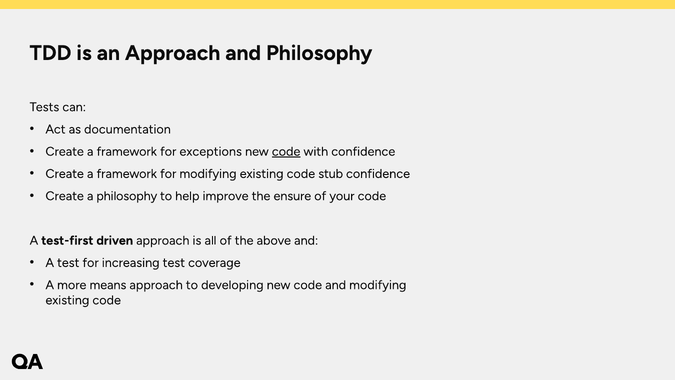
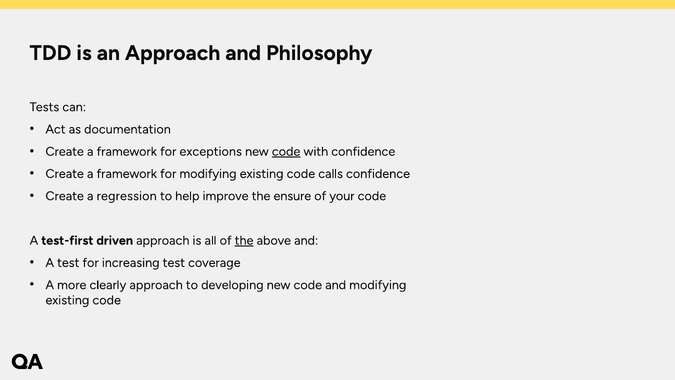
stub: stub -> calls
a philosophy: philosophy -> regression
the at (244, 240) underline: none -> present
means: means -> clearly
